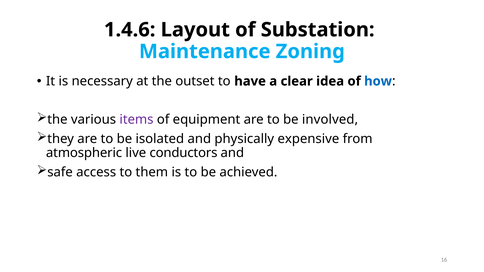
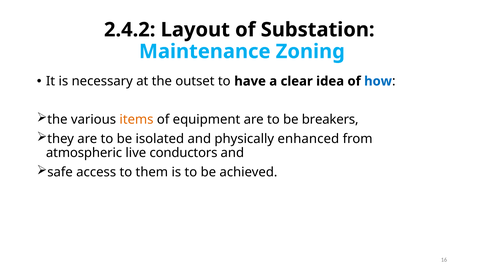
1.4.6: 1.4.6 -> 2.4.2
items colour: purple -> orange
involved: involved -> breakers
expensive: expensive -> enhanced
